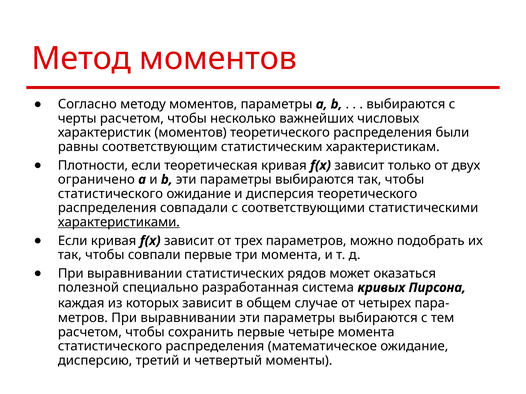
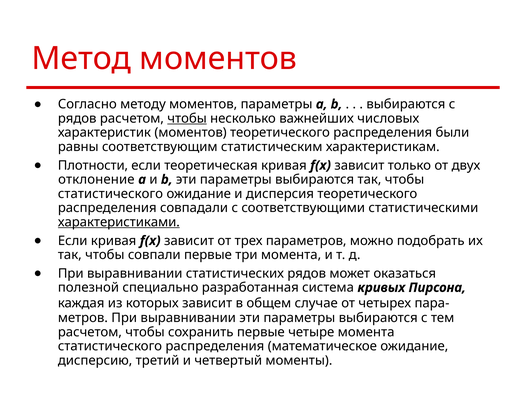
черты at (77, 119): черты -> рядов
чтобы at (187, 119) underline: none -> present
ограничено: ограничено -> отклонение
